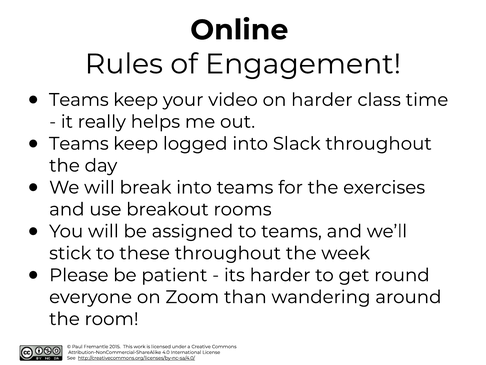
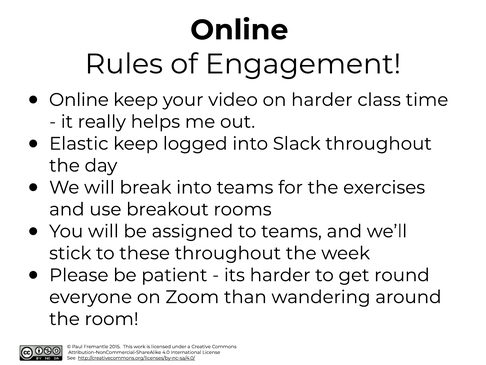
Teams at (79, 100): Teams -> Online
Teams at (79, 143): Teams -> Elastic
